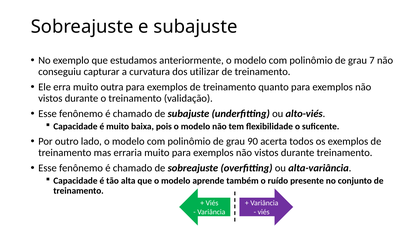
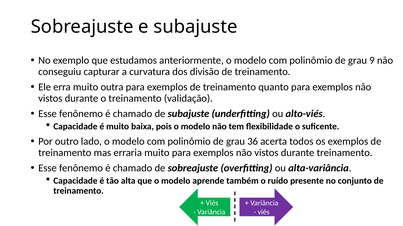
7: 7 -> 9
utilizar: utilizar -> divisão
90: 90 -> 36
